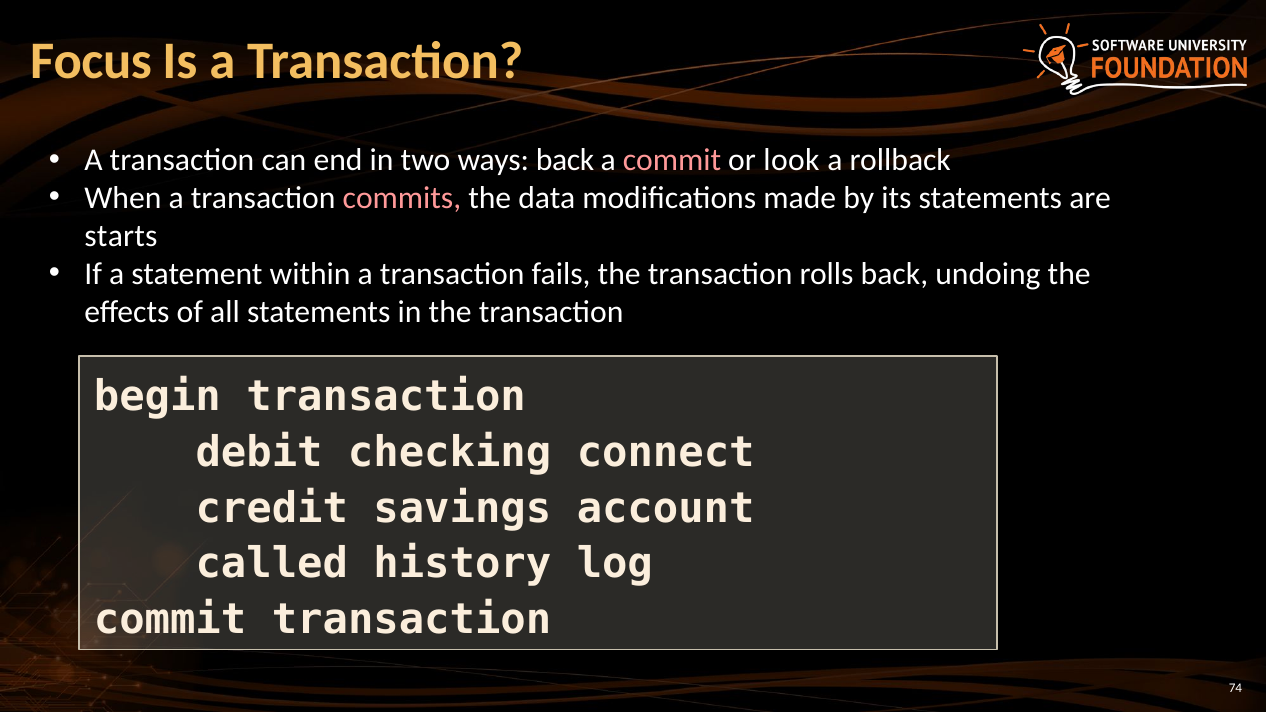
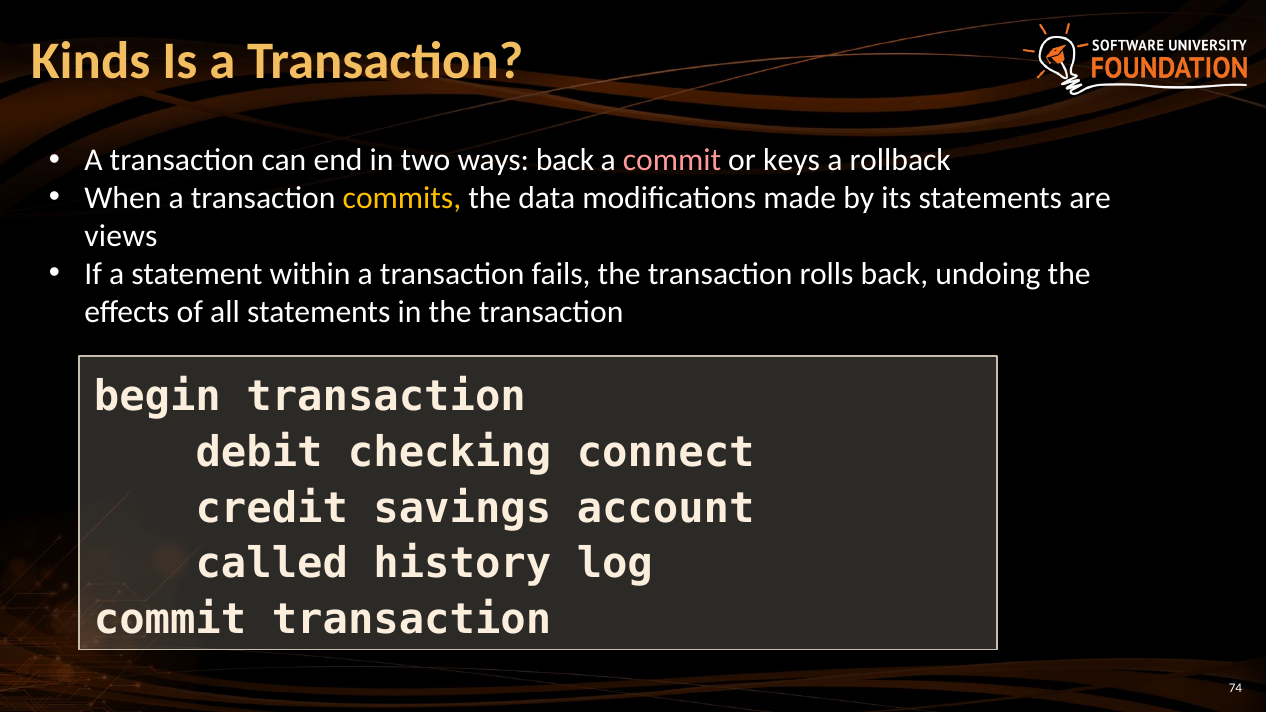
Focus: Focus -> Kinds
look: look -> keys
commits colour: pink -> yellow
starts: starts -> views
